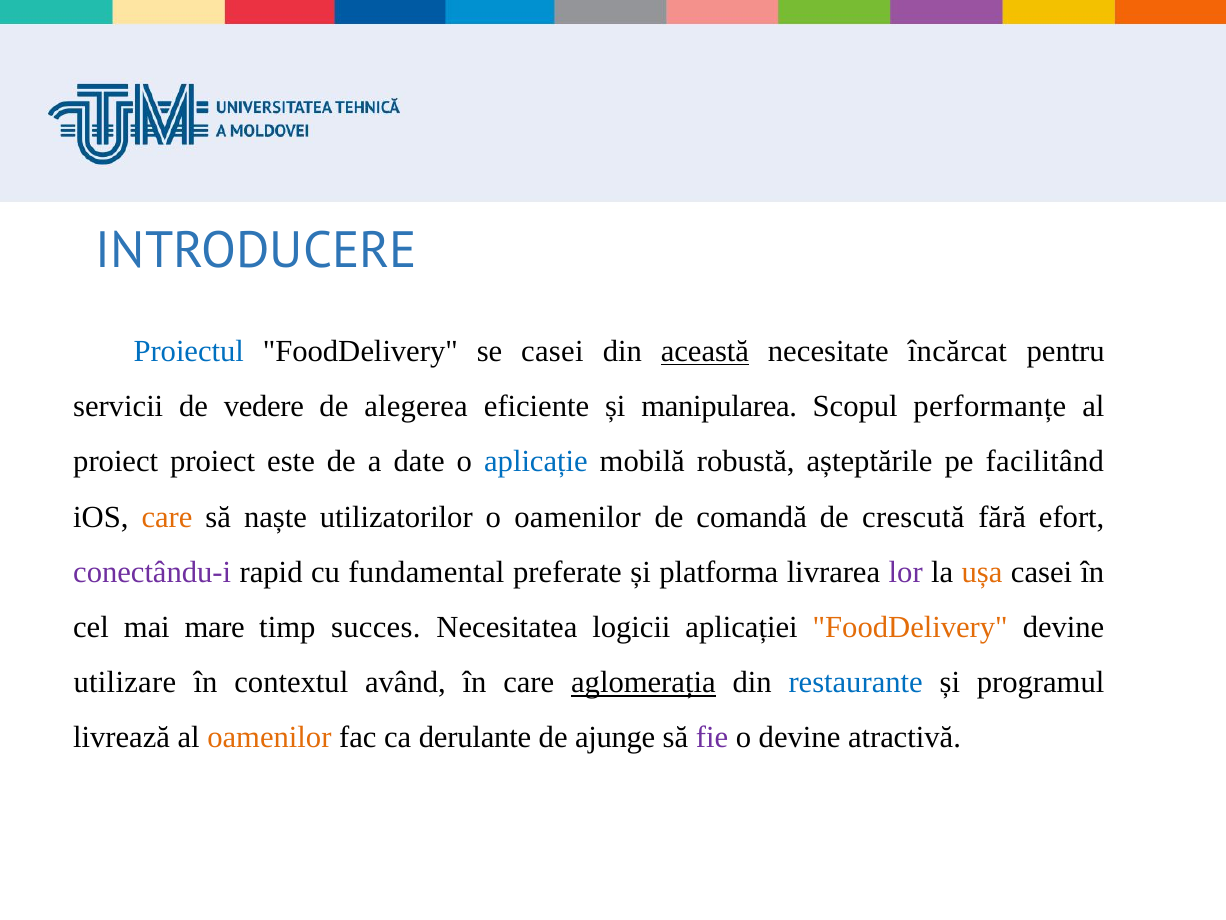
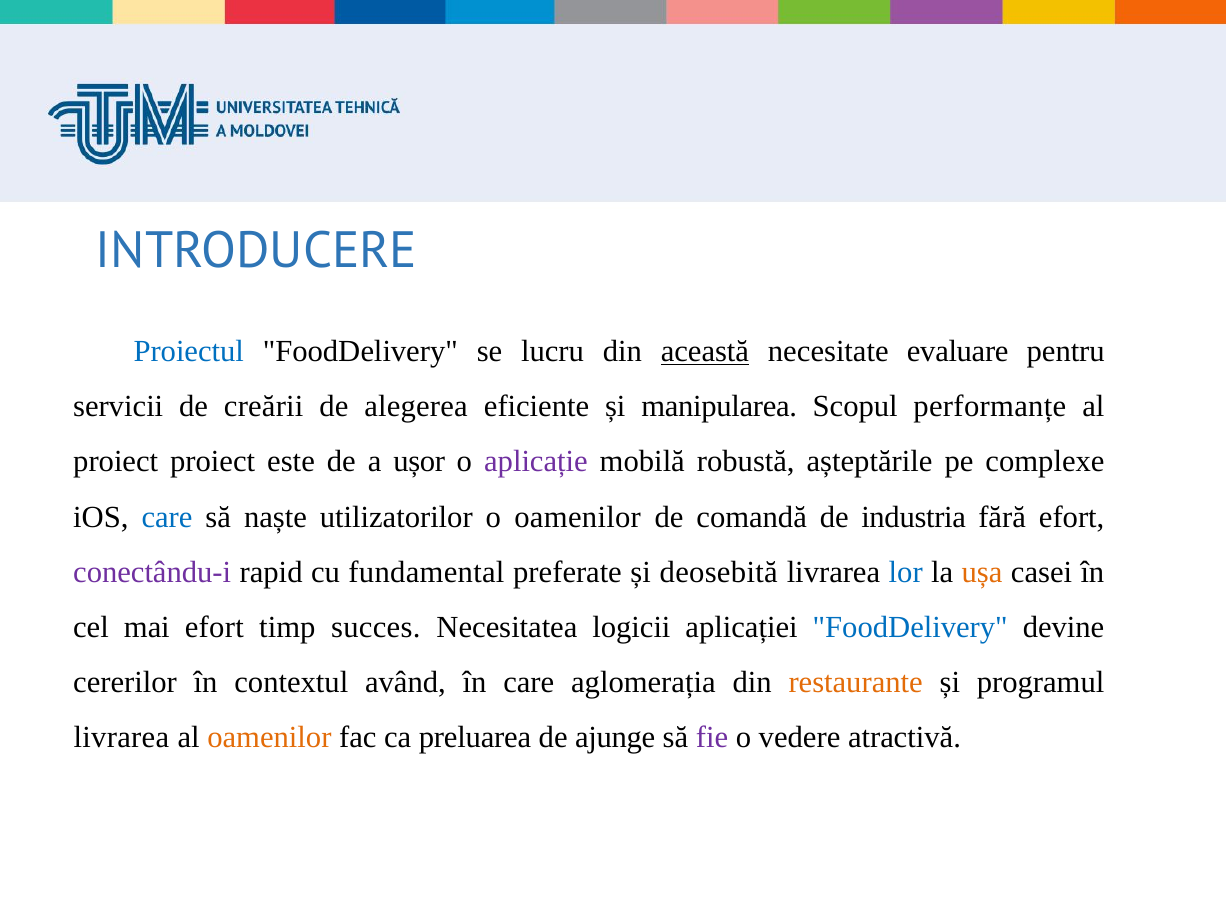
se casei: casei -> lucru
încărcat: încărcat -> evaluare
vedere: vedere -> creării
date: date -> ușor
aplicație colour: blue -> purple
facilitând: facilitând -> complexe
care at (167, 517) colour: orange -> blue
crescută: crescută -> industria
platforma: platforma -> deosebită
lor colour: purple -> blue
mai mare: mare -> efort
FoodDelivery at (910, 627) colour: orange -> blue
utilizare: utilizare -> cererilor
aglomerația underline: present -> none
restaurante colour: blue -> orange
livrează at (122, 737): livrează -> livrarea
derulante: derulante -> preluarea
o devine: devine -> vedere
